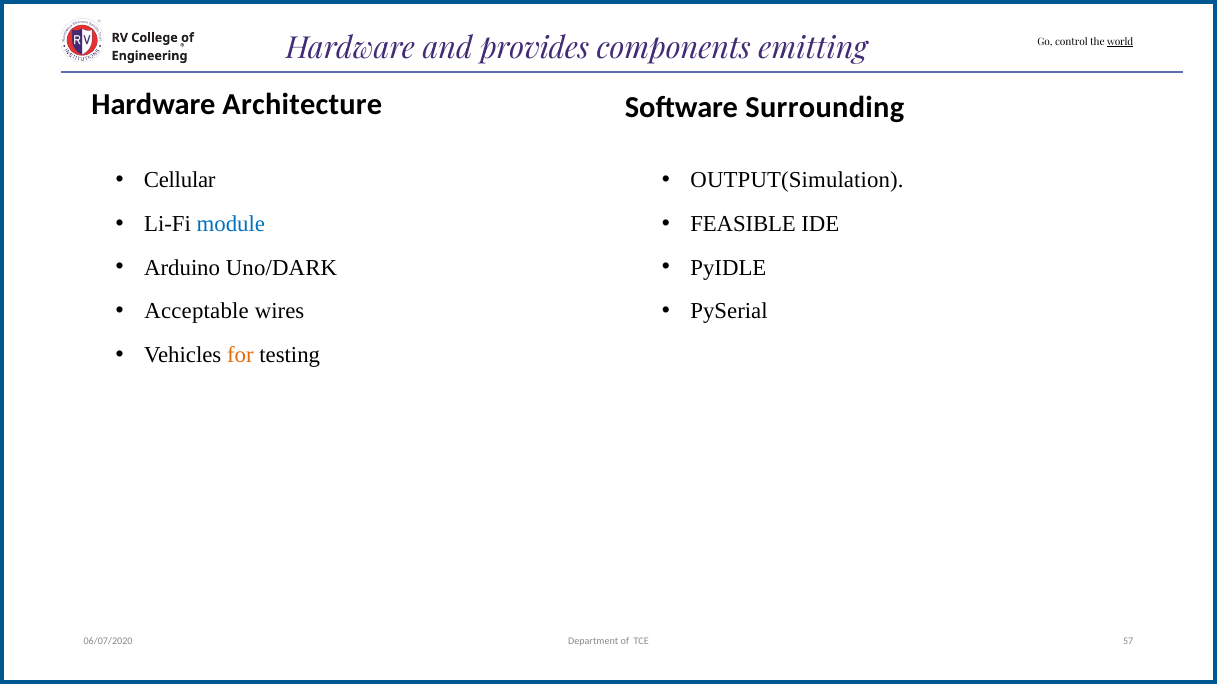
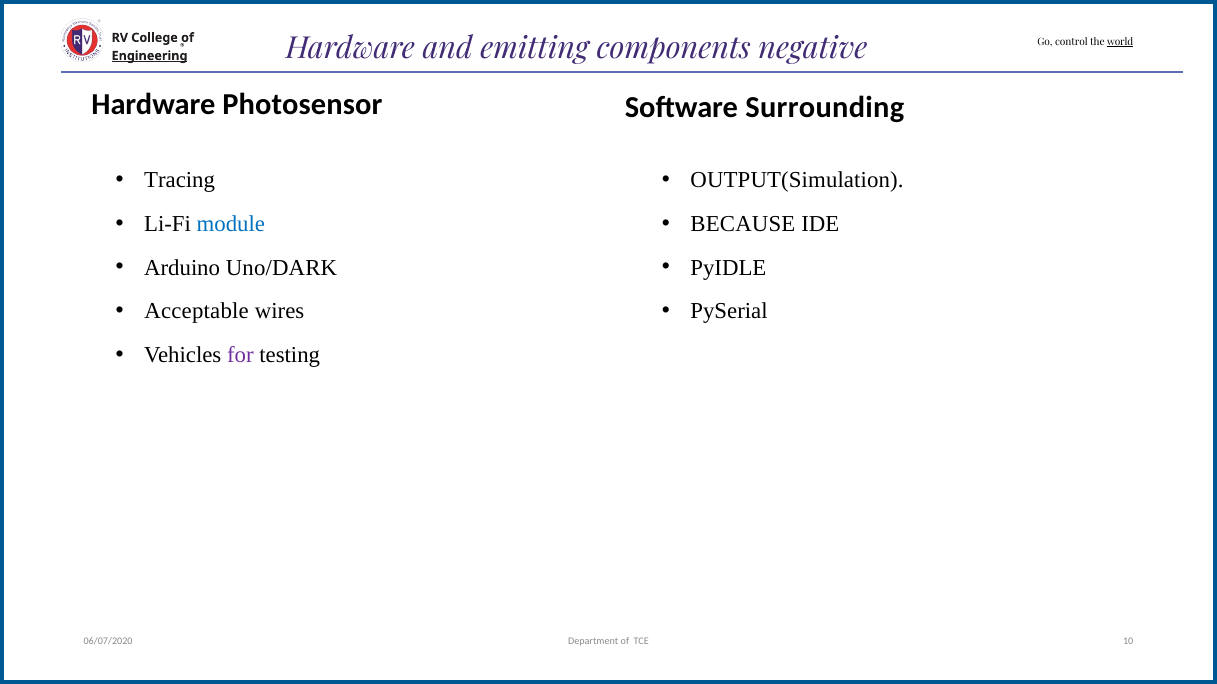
provides: provides -> emitting
emitting: emitting -> negative
Engineering underline: none -> present
Architecture: Architecture -> Photosensor
Cellular: Cellular -> Tracing
FEASIBLE: FEASIBLE -> BECAUSE
for colour: orange -> purple
57: 57 -> 10
